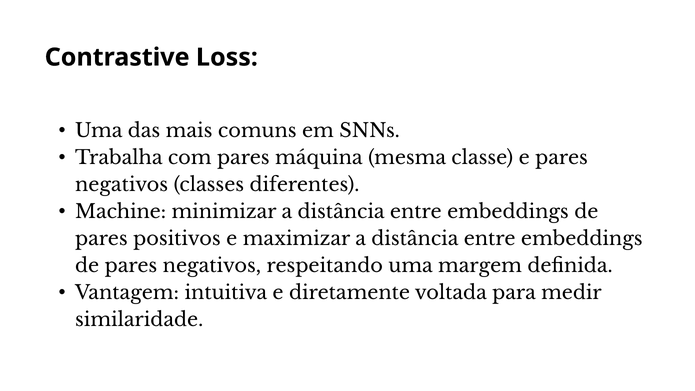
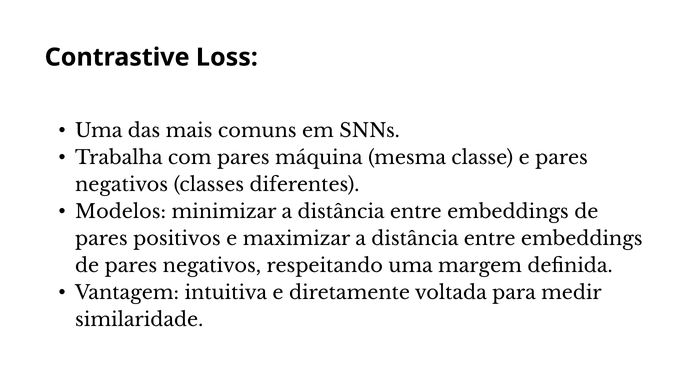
Machine: Machine -> Modelos
